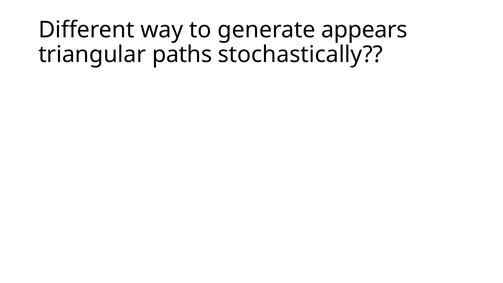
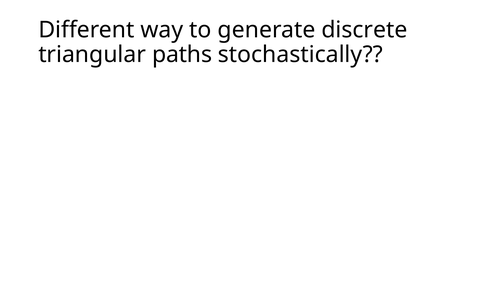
appears: appears -> discrete
